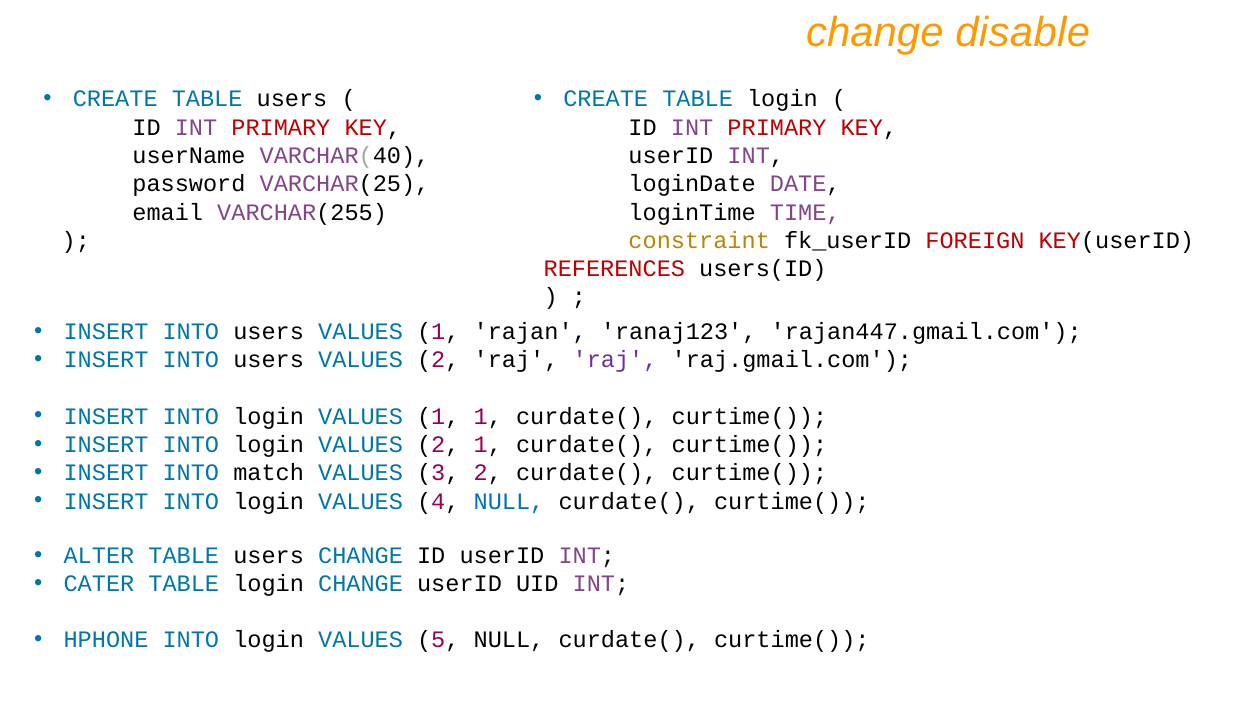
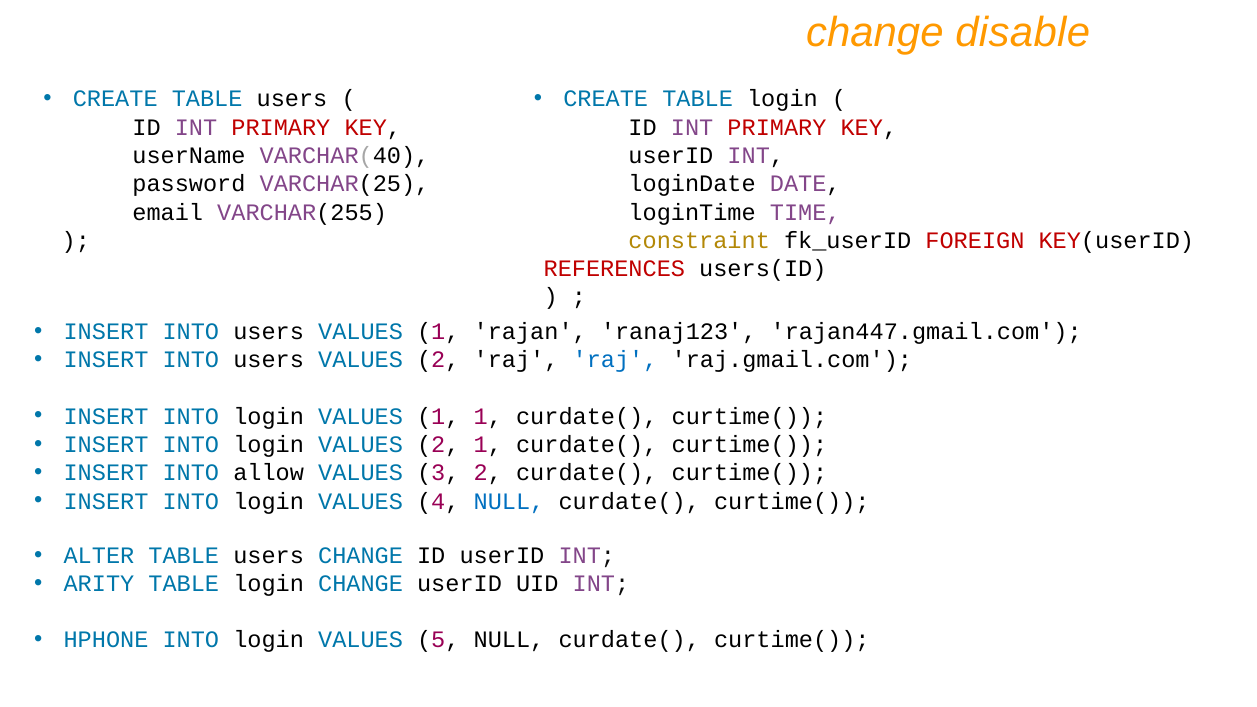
raj at (615, 360) colour: purple -> blue
match: match -> allow
CATER: CATER -> ARITY
